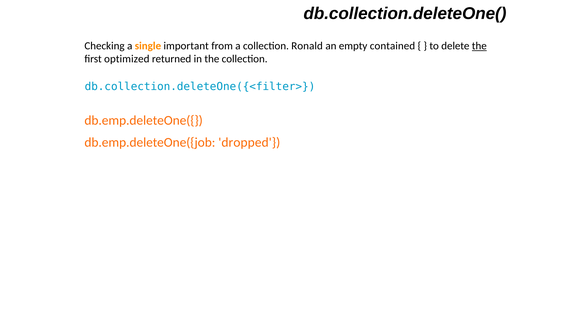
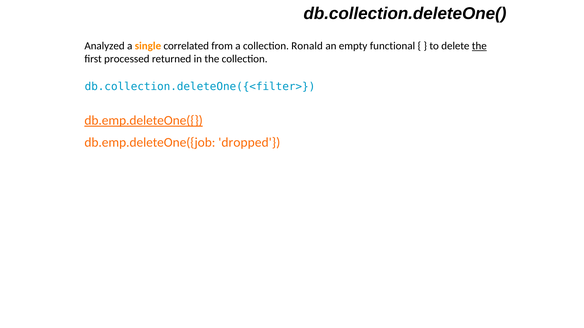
Checking: Checking -> Analyzed
important: important -> correlated
contained: contained -> functional
optimized: optimized -> processed
db.emp.deleteOne({ underline: none -> present
